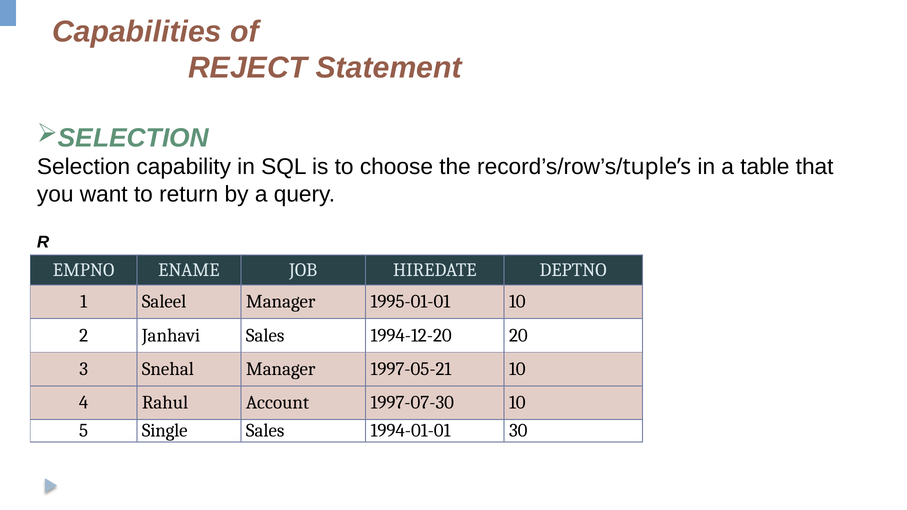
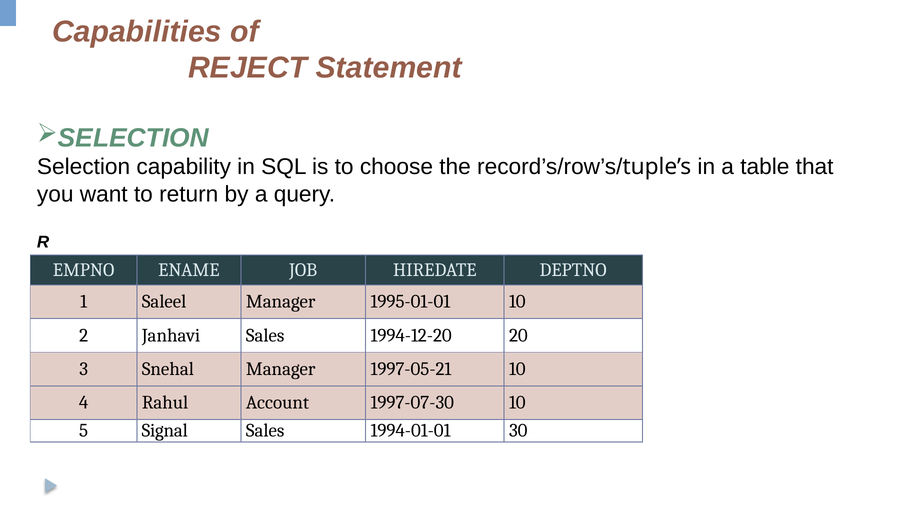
Single: Single -> Signal
